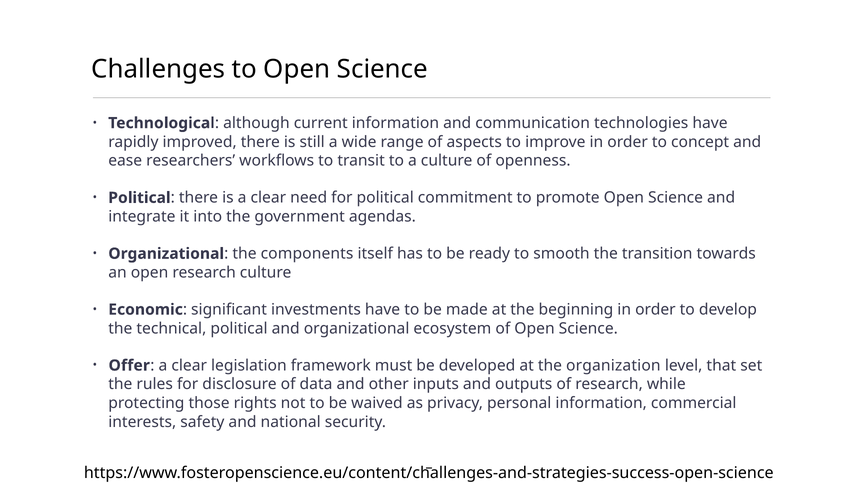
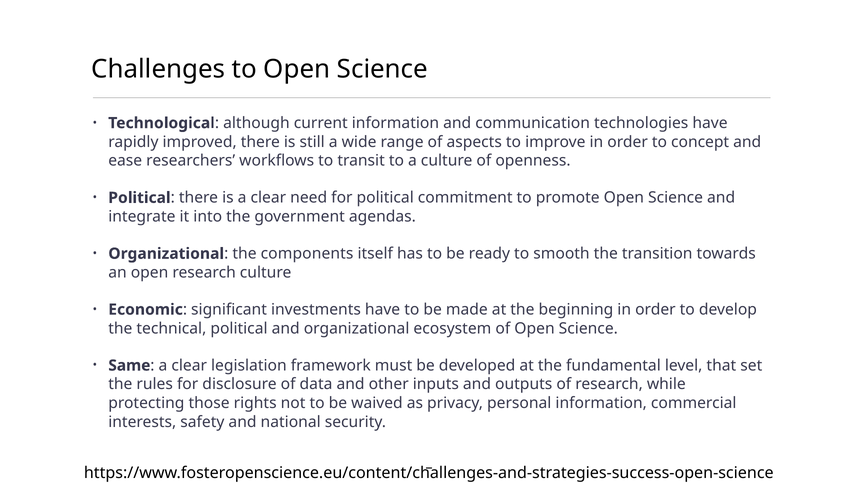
Offer: Offer -> Same
organization: organization -> fundamental
